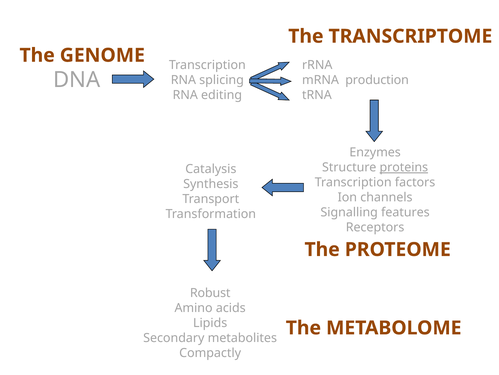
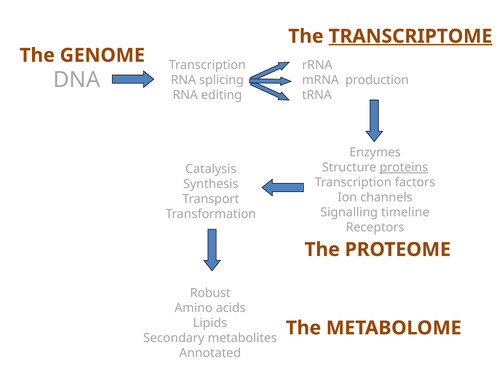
TRANSCRIPTOME underline: none -> present
features: features -> timeline
Compactly: Compactly -> Annotated
